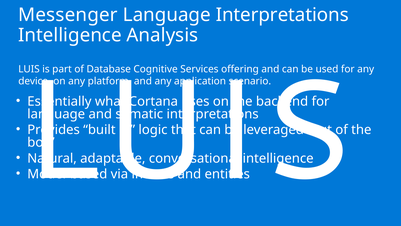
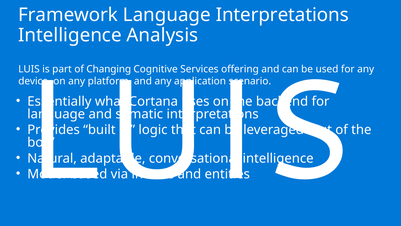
Messenger: Messenger -> Framework
Database: Database -> Changing
